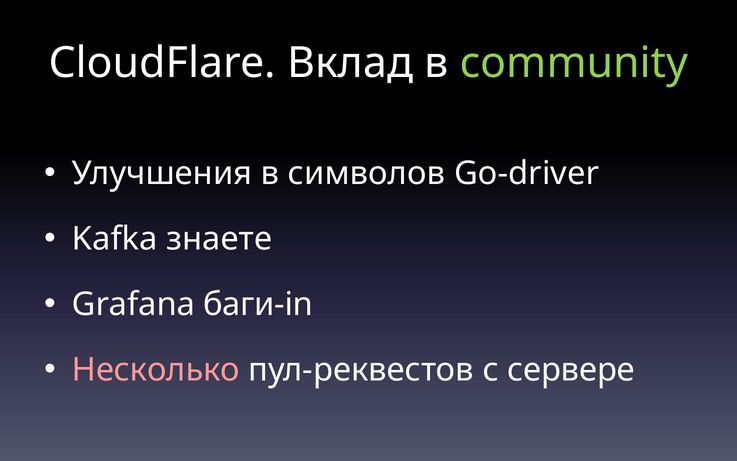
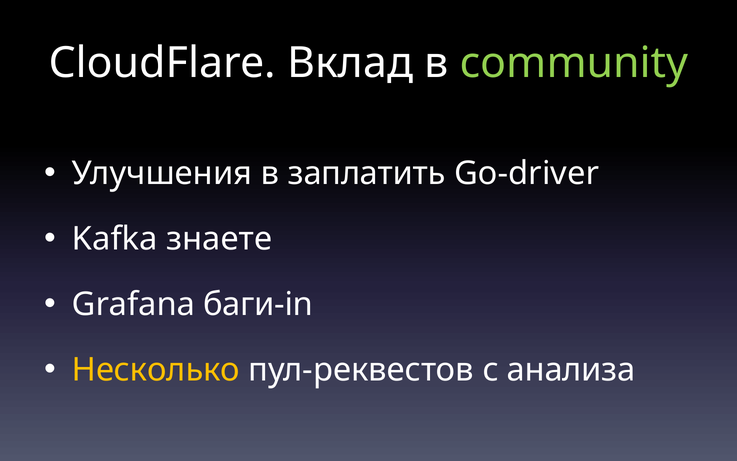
символов: символов -> заплатить
Несколько colour: pink -> yellow
сервере: сервере -> анализа
